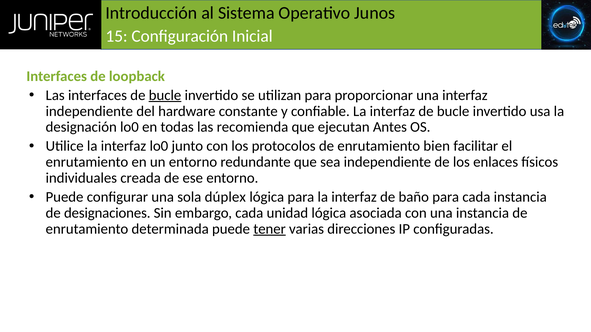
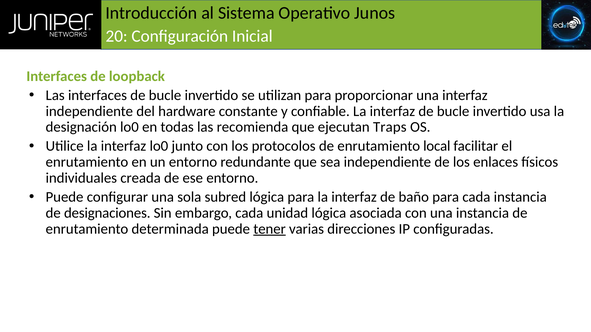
15: 15 -> 20
bucle at (165, 95) underline: present -> none
Antes: Antes -> Traps
bien: bien -> local
dúplex: dúplex -> subred
